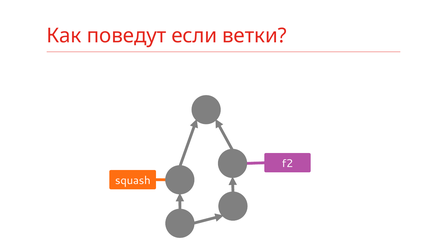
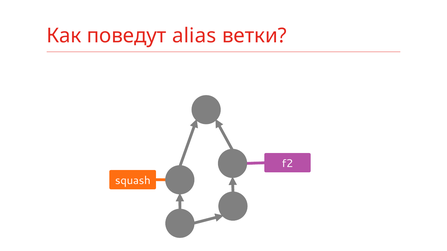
если: если -> alias
